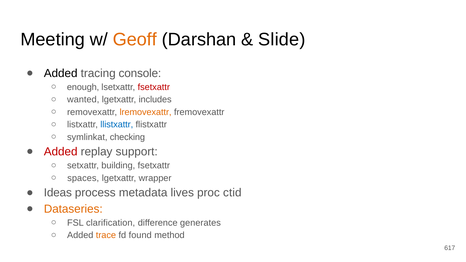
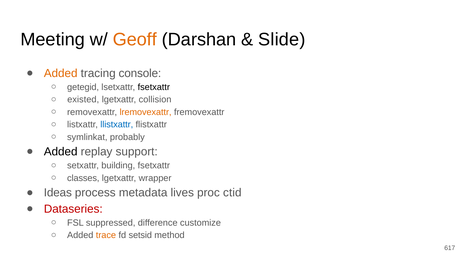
Added at (61, 73) colour: black -> orange
enough: enough -> getegid
fsetxattr at (154, 87) colour: red -> black
wanted: wanted -> existed
includes: includes -> collision
checking: checking -> probably
Added at (61, 152) colour: red -> black
spaces: spaces -> classes
Dataseries colour: orange -> red
clarification: clarification -> suppressed
generates: generates -> customize
found: found -> setsid
